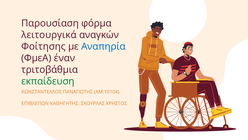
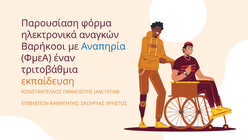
λειτουργικά: λειτουργικά -> ηλεκτρονικά
Φοίτησης: Φοίτησης -> Βαρήκοοι
εκπαίδευση colour: green -> orange
